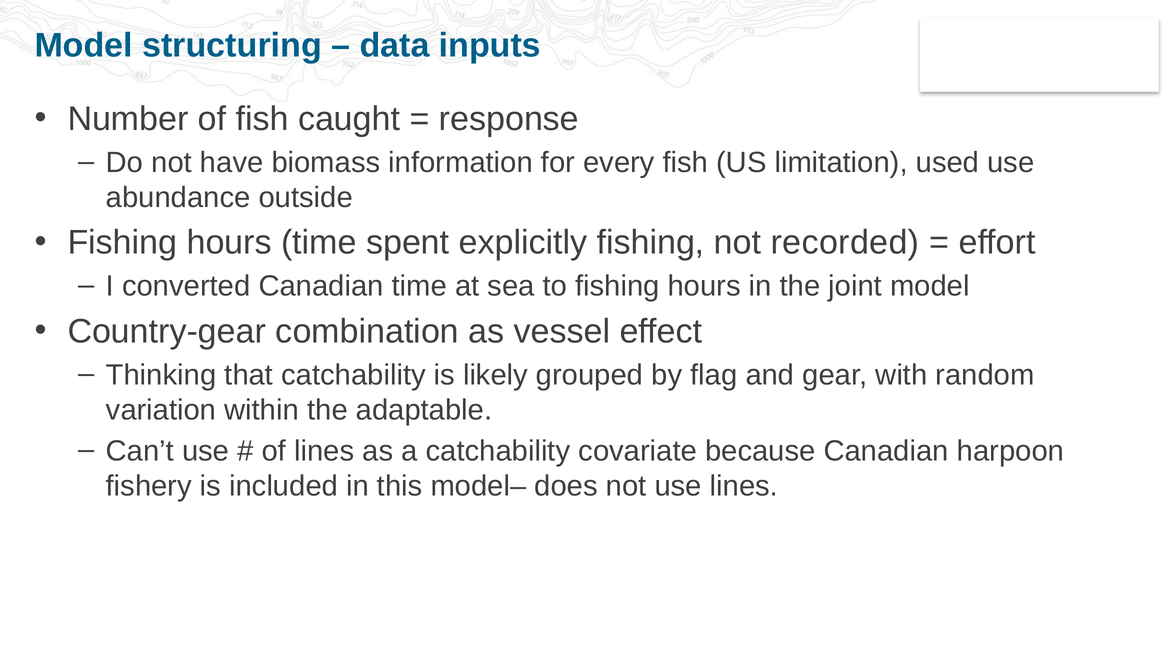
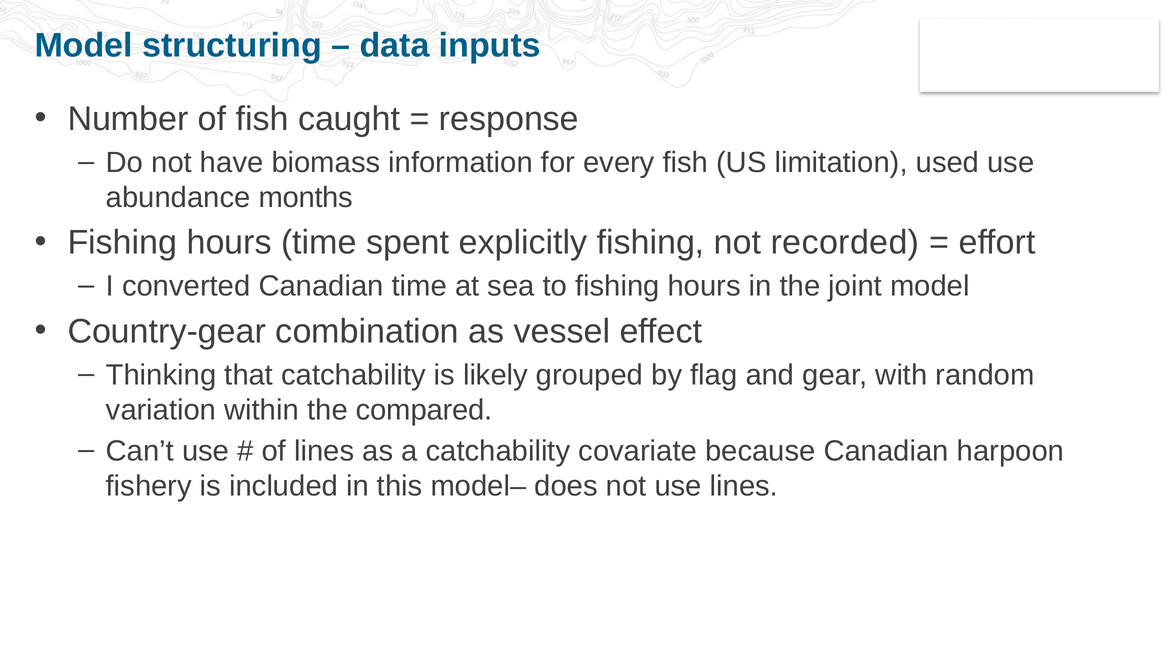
outside: outside -> months
adaptable: adaptable -> compared
